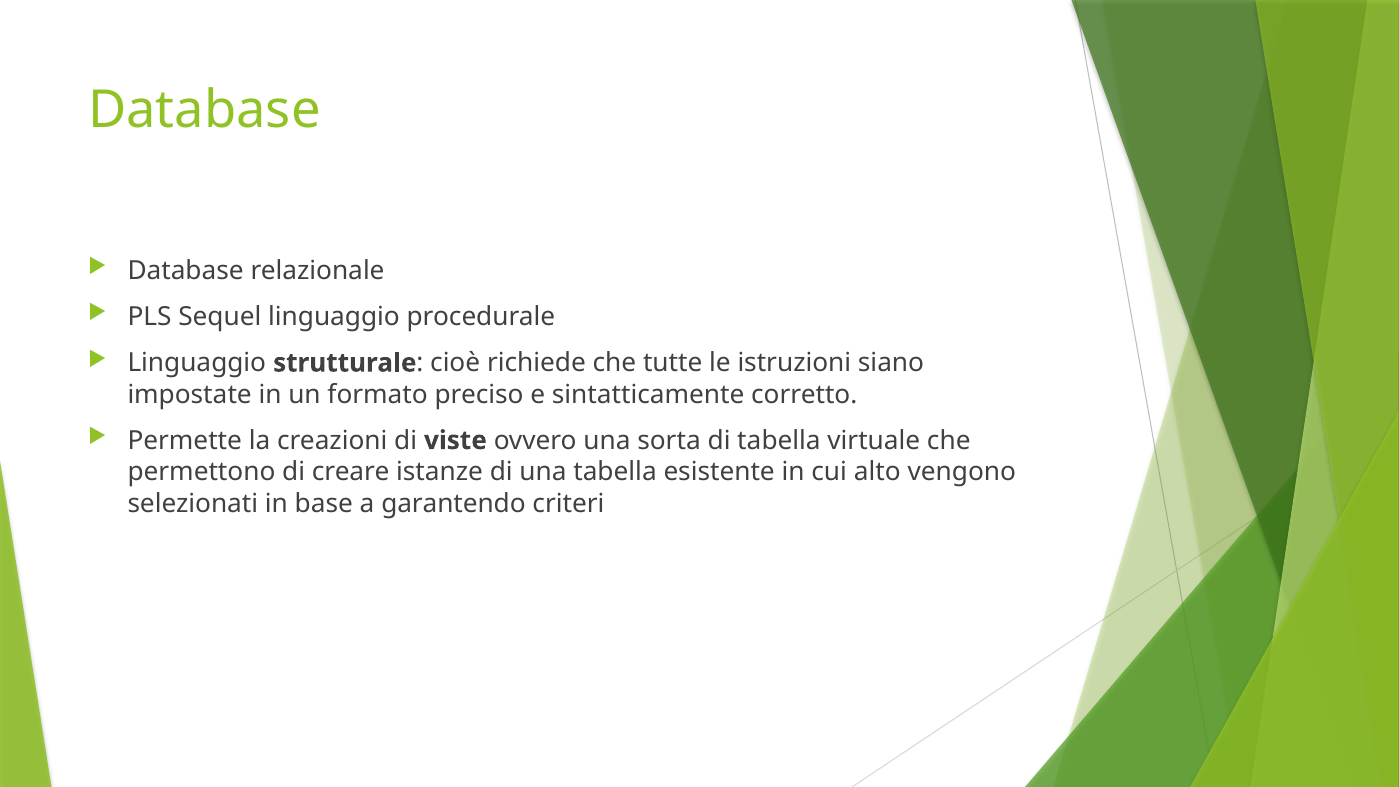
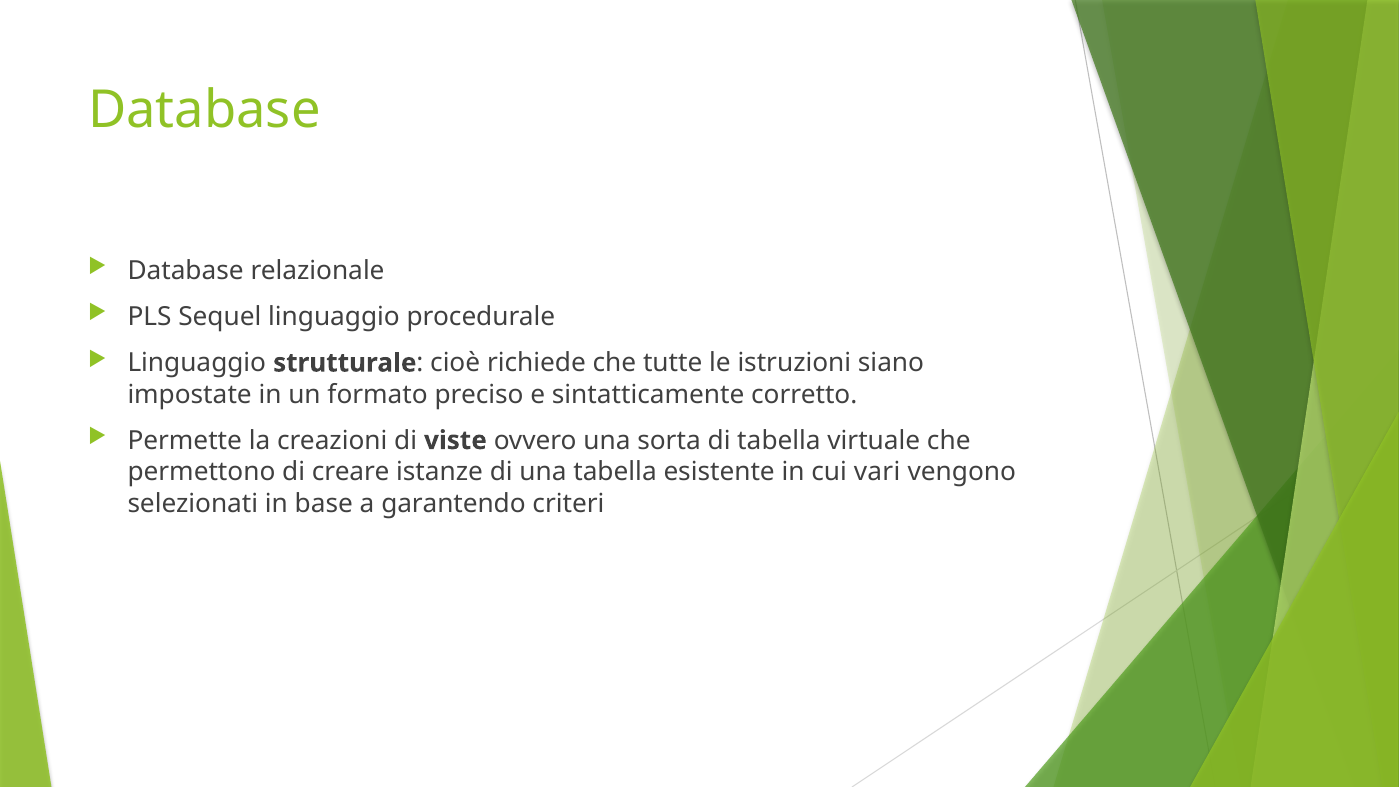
alto: alto -> vari
